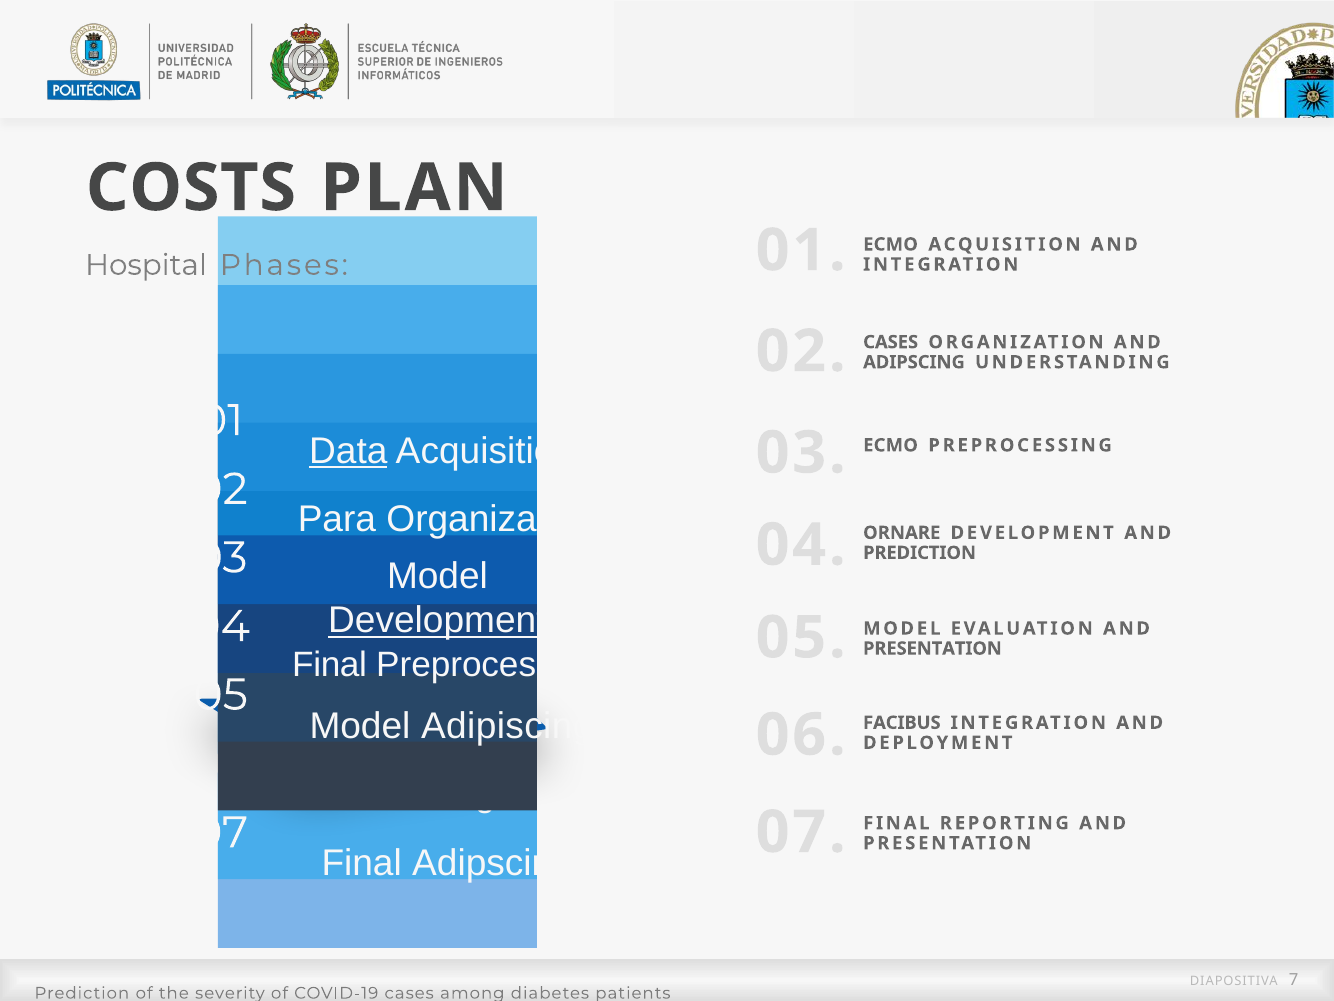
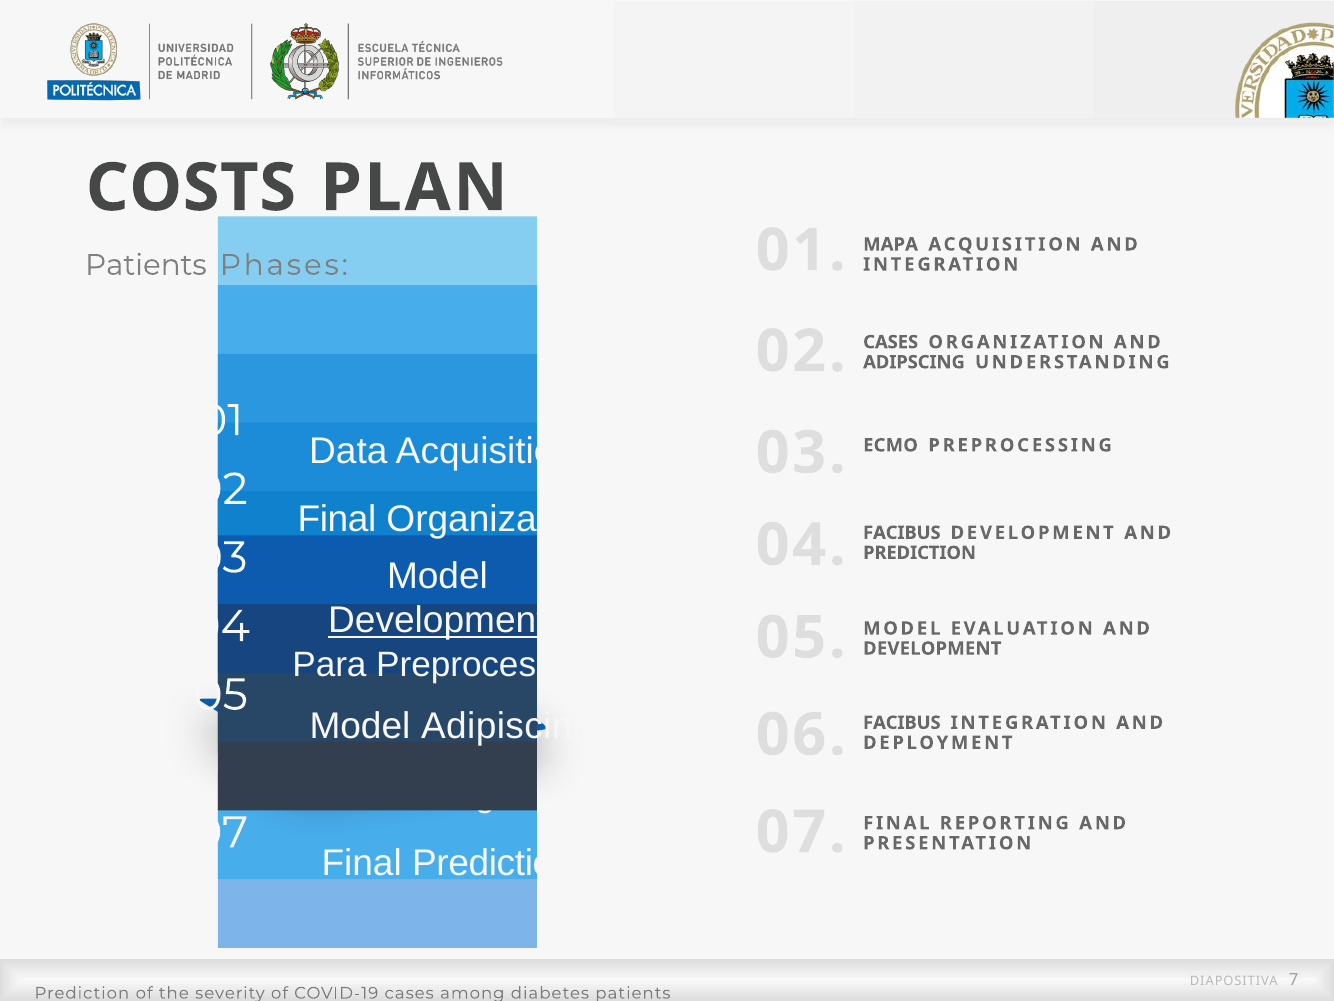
ECMO at (891, 244): ECMO -> MAPA
Hospital at (146, 265): Hospital -> Patients
Data underline: present -> none
Para at (337, 519): Para -> Final
ORNARE at (902, 533): ORNARE -> FACIBUS
PRESENTATION at (932, 648): PRESENTATION -> DEVELOPMENT
Final at (330, 664): Final -> Para
Final Adipscing: Adipscing -> Prediction
